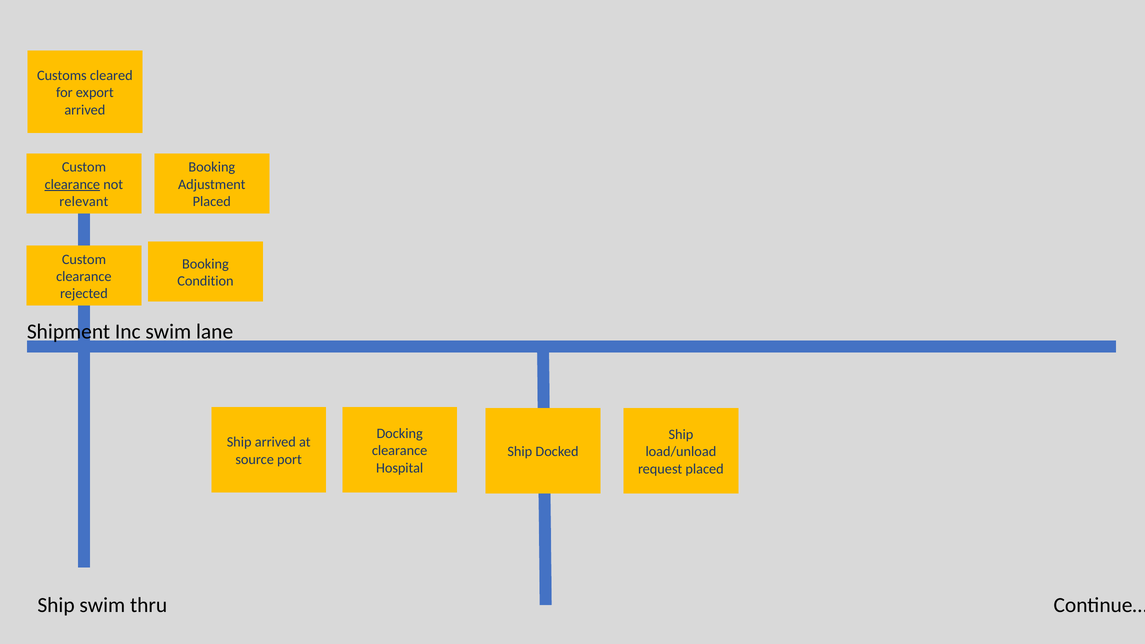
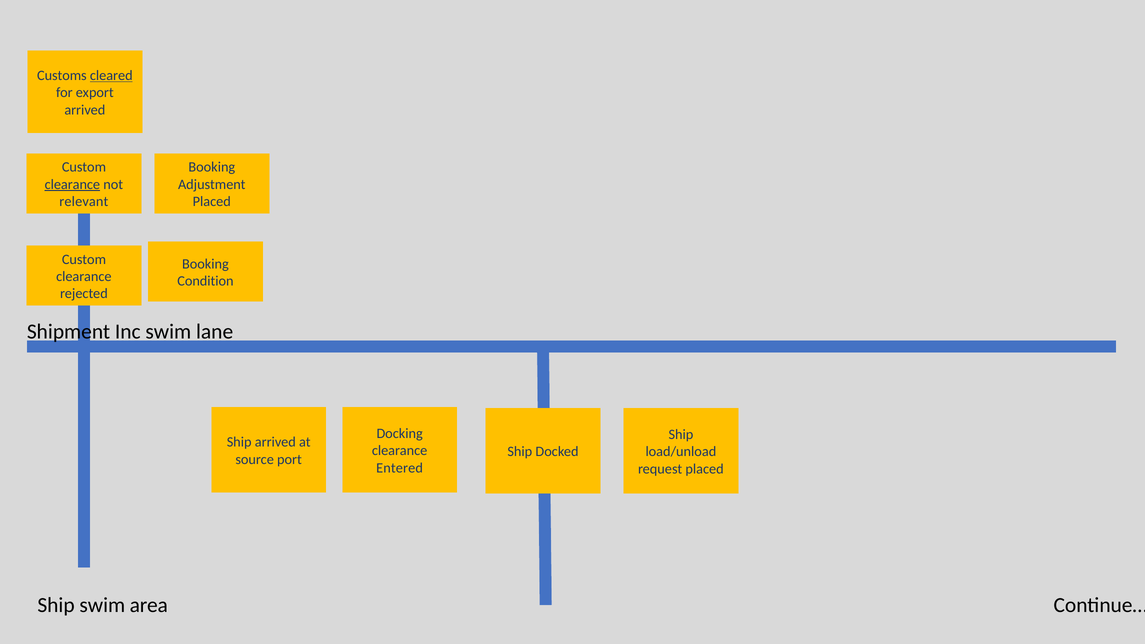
cleared underline: none -> present
Hospital: Hospital -> Entered
thru: thru -> area
